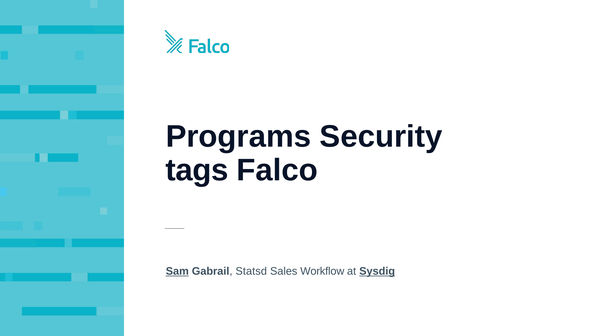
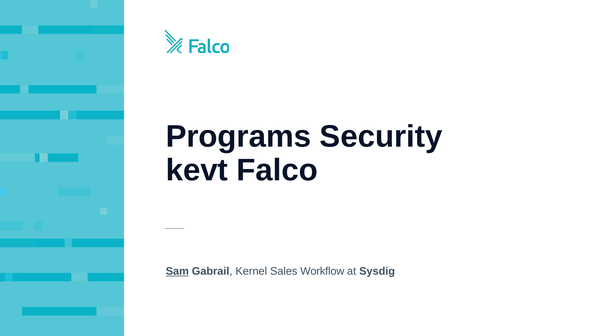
tags: tags -> kevt
Statsd: Statsd -> Kernel
Sysdig underline: present -> none
